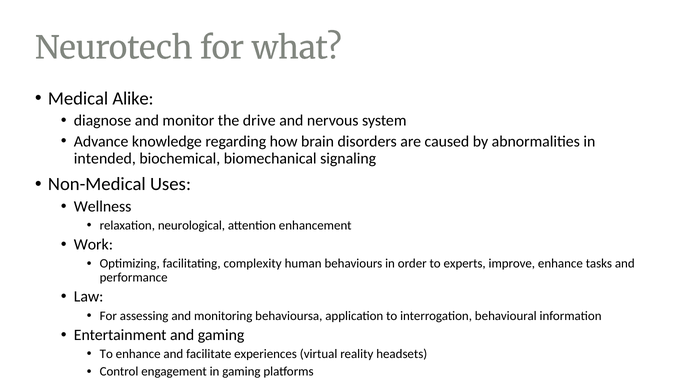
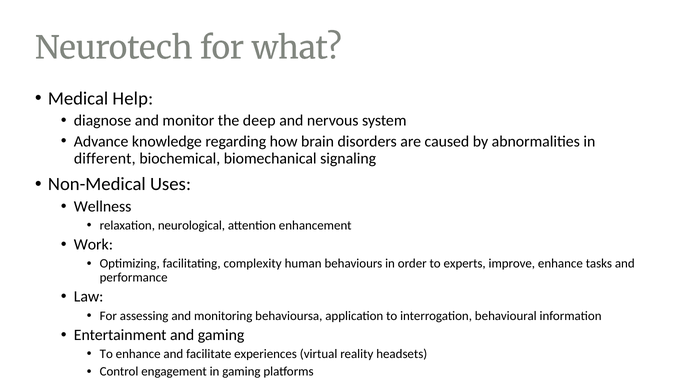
Alike: Alike -> Help
drive: drive -> deep
intended: intended -> different
